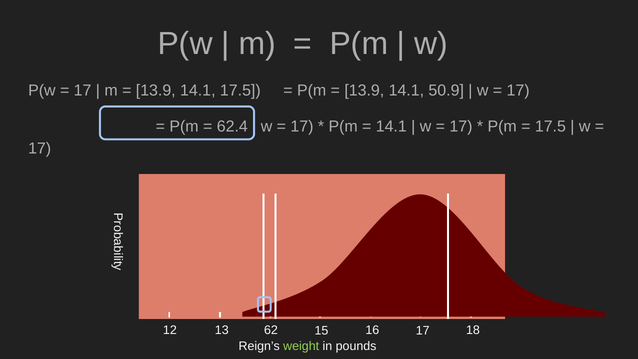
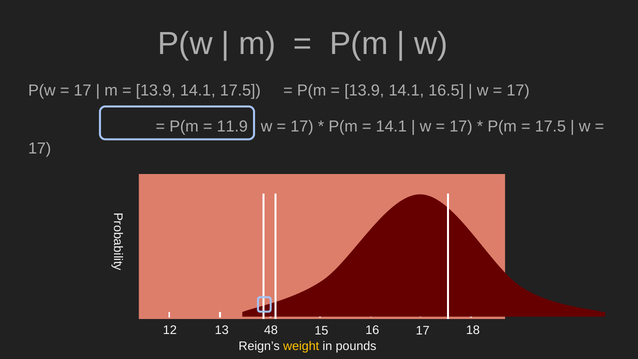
50.9: 50.9 -> 16.5
62.4: 62.4 -> 11.9
62: 62 -> 48
weight colour: light green -> yellow
